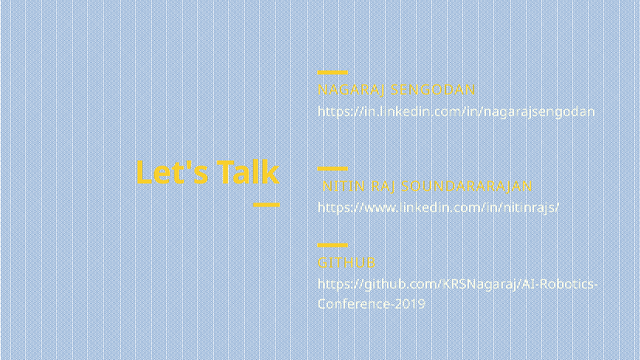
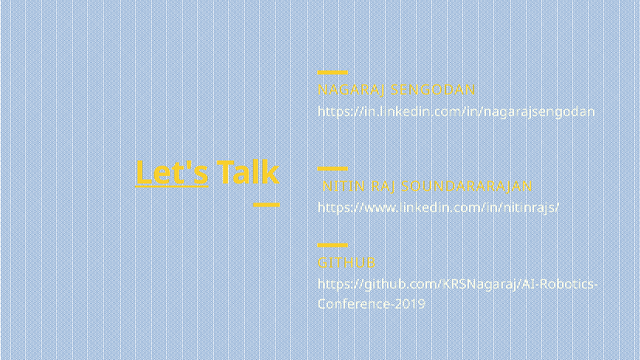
Let's underline: none -> present
